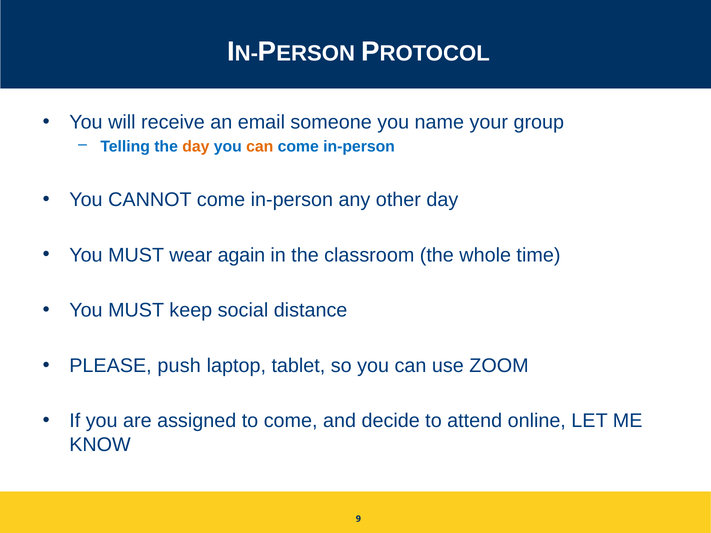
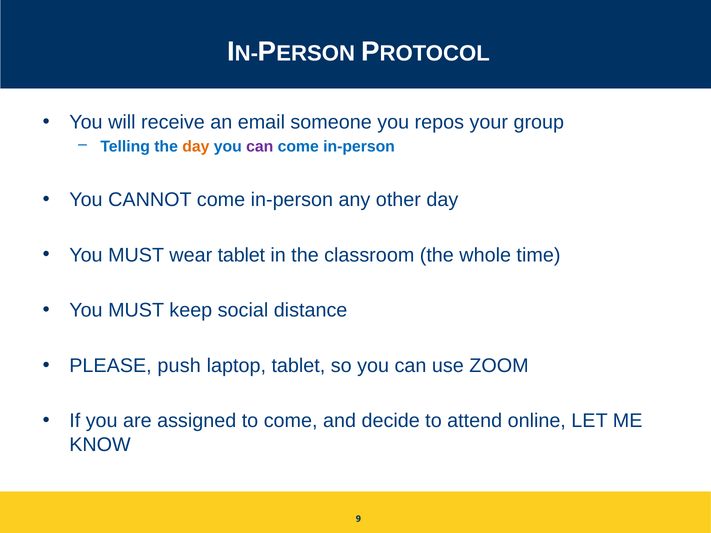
name: name -> repos
can at (260, 147) colour: orange -> purple
wear again: again -> tablet
